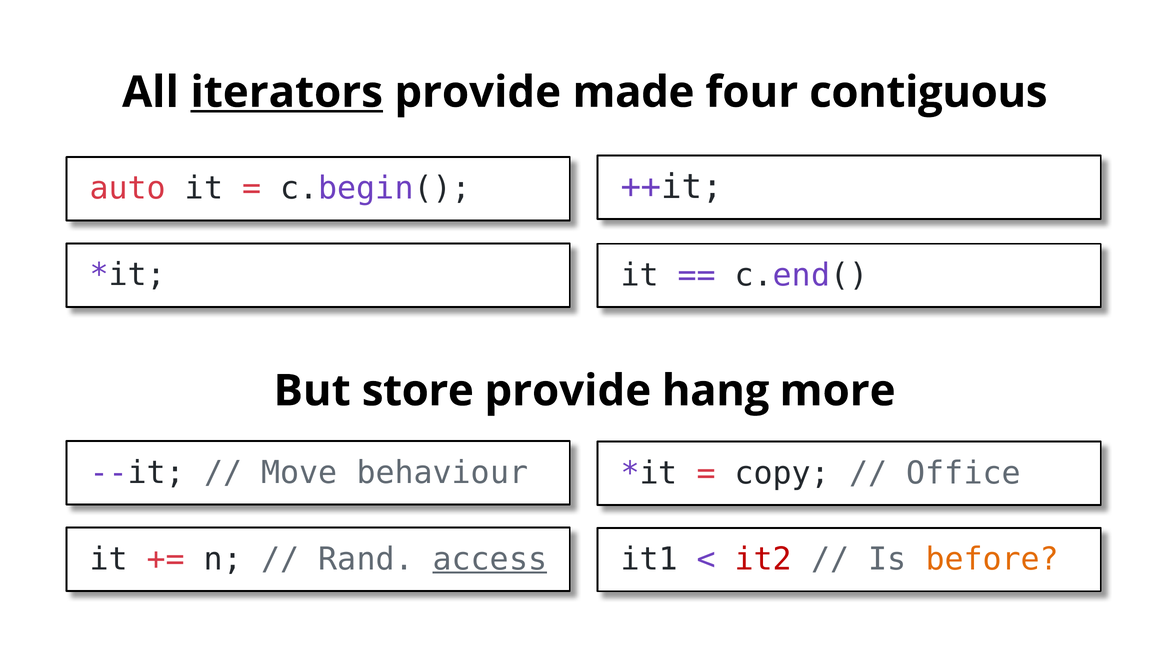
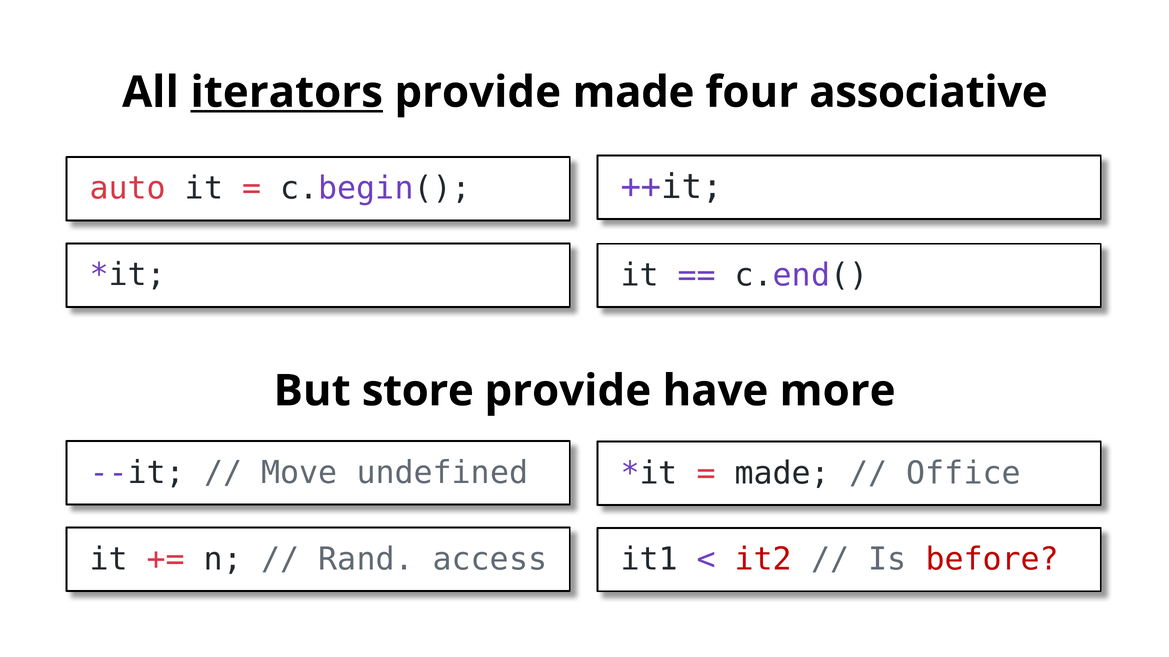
contiguous: contiguous -> associative
hang: hang -> have
behaviour: behaviour -> undefined
copy at (782, 473): copy -> made
access underline: present -> none
before colour: orange -> red
